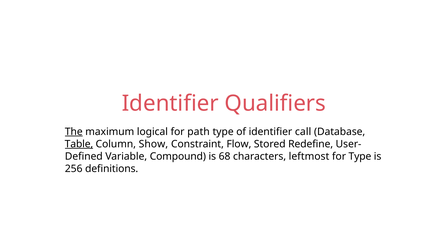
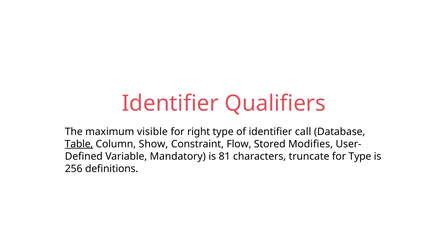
The underline: present -> none
logical: logical -> visible
path: path -> right
Redefine: Redefine -> Modifies
Compound: Compound -> Mandatory
68: 68 -> 81
leftmost: leftmost -> truncate
